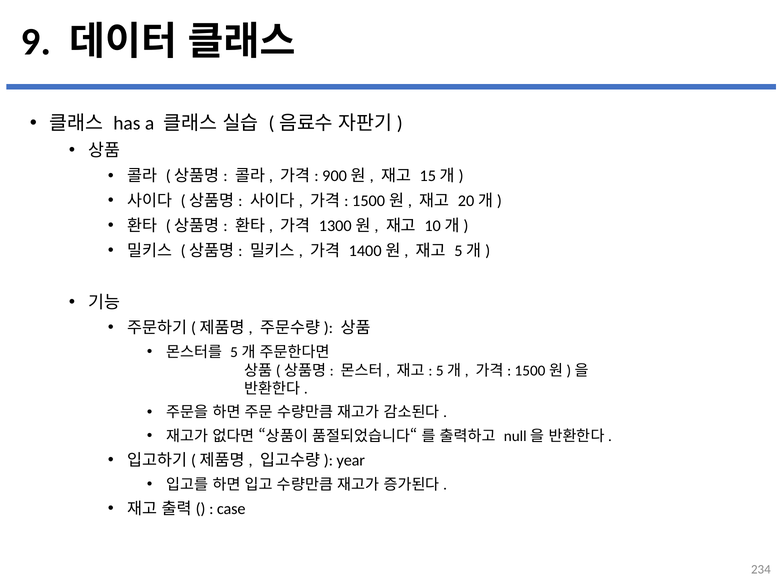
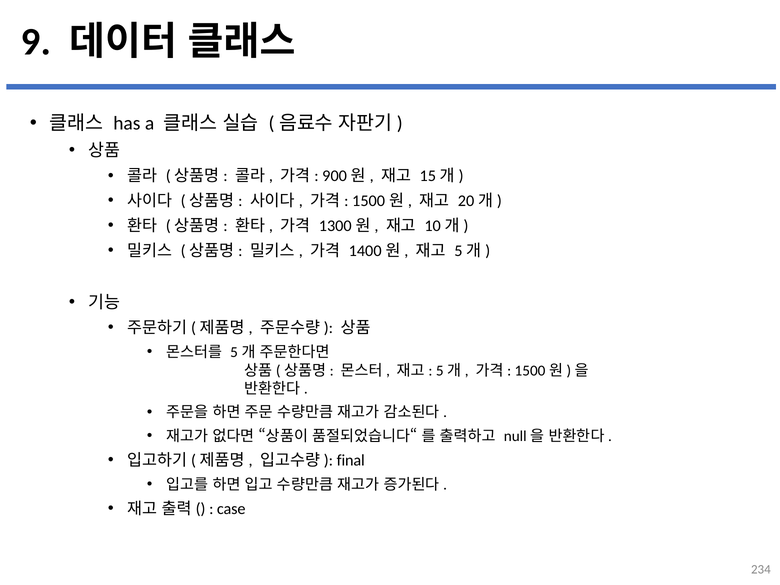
year: year -> final
